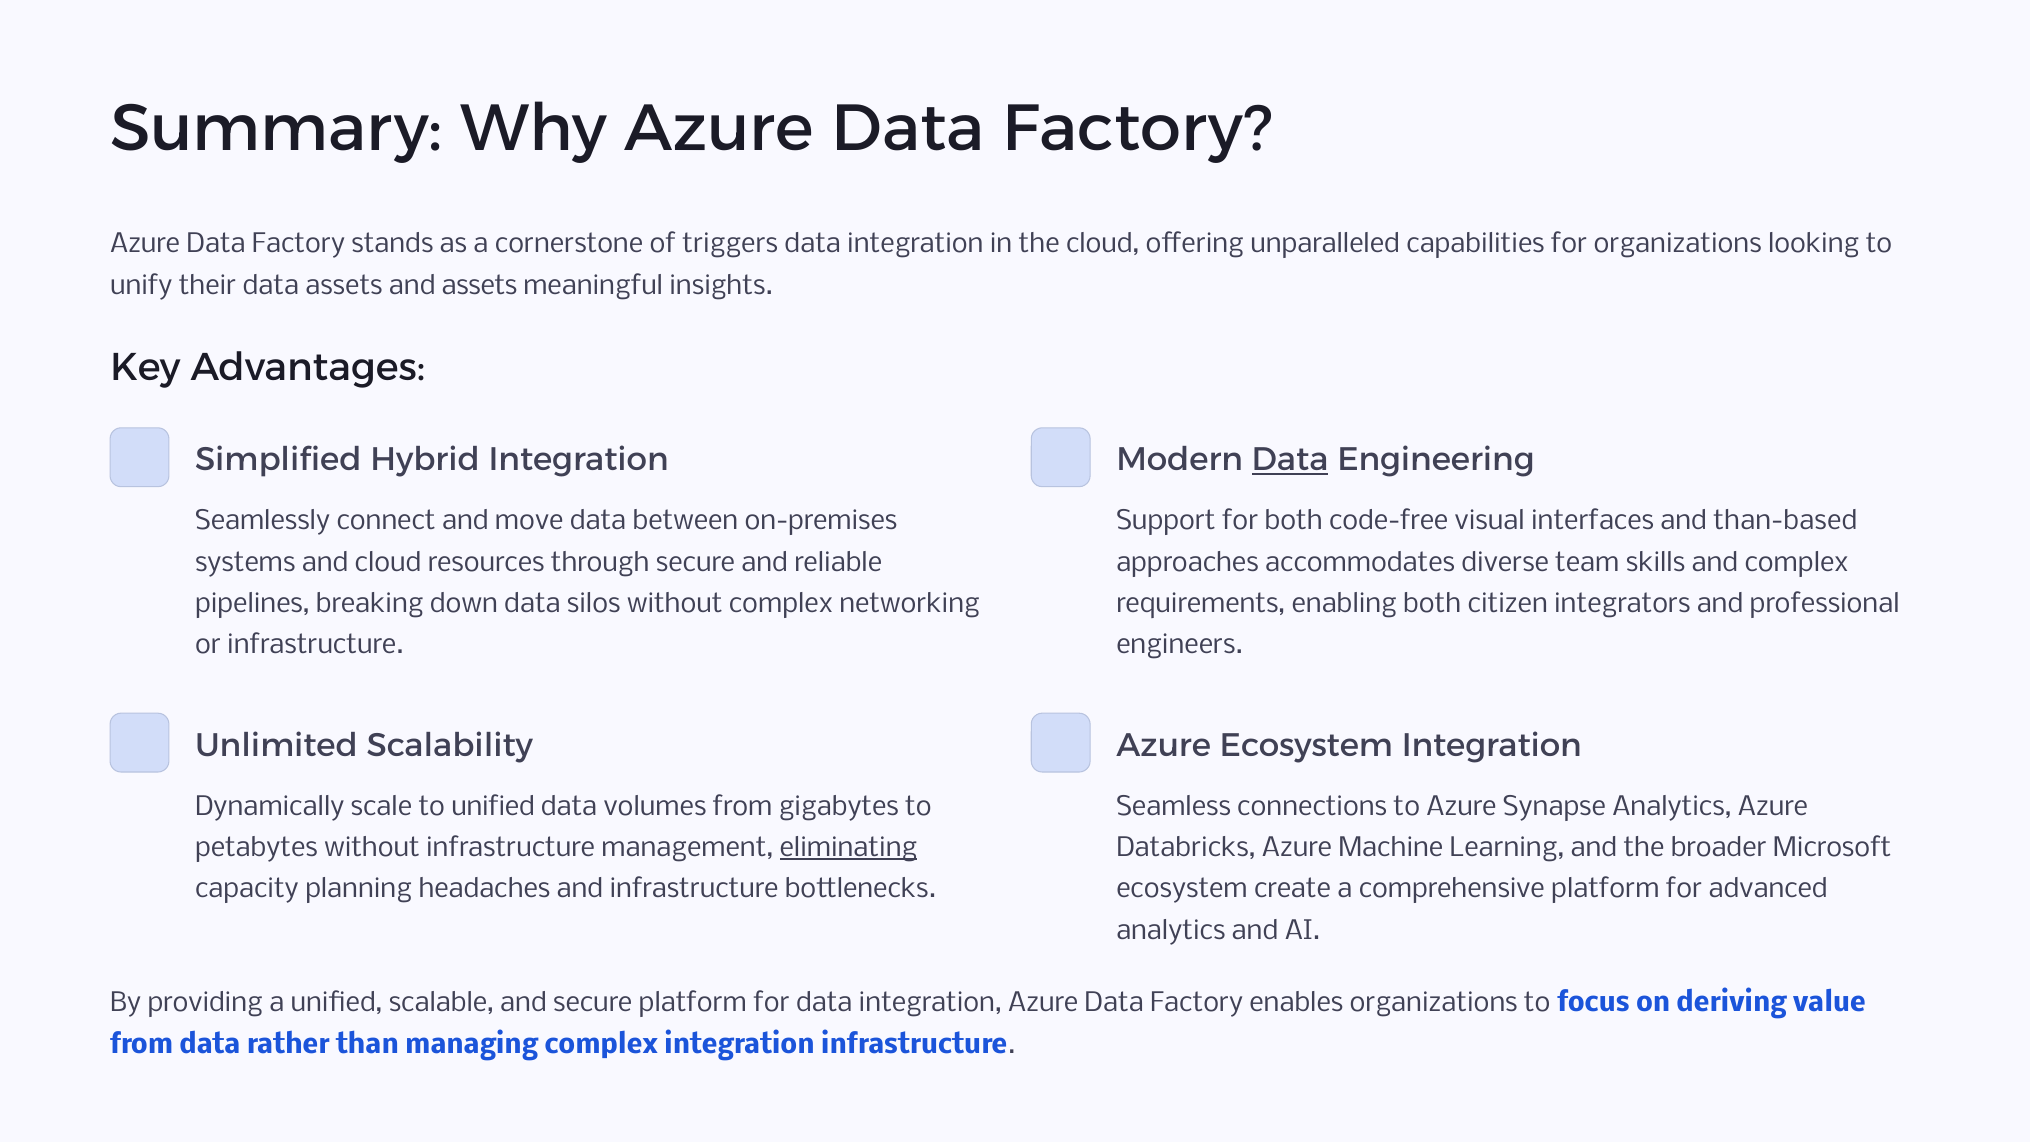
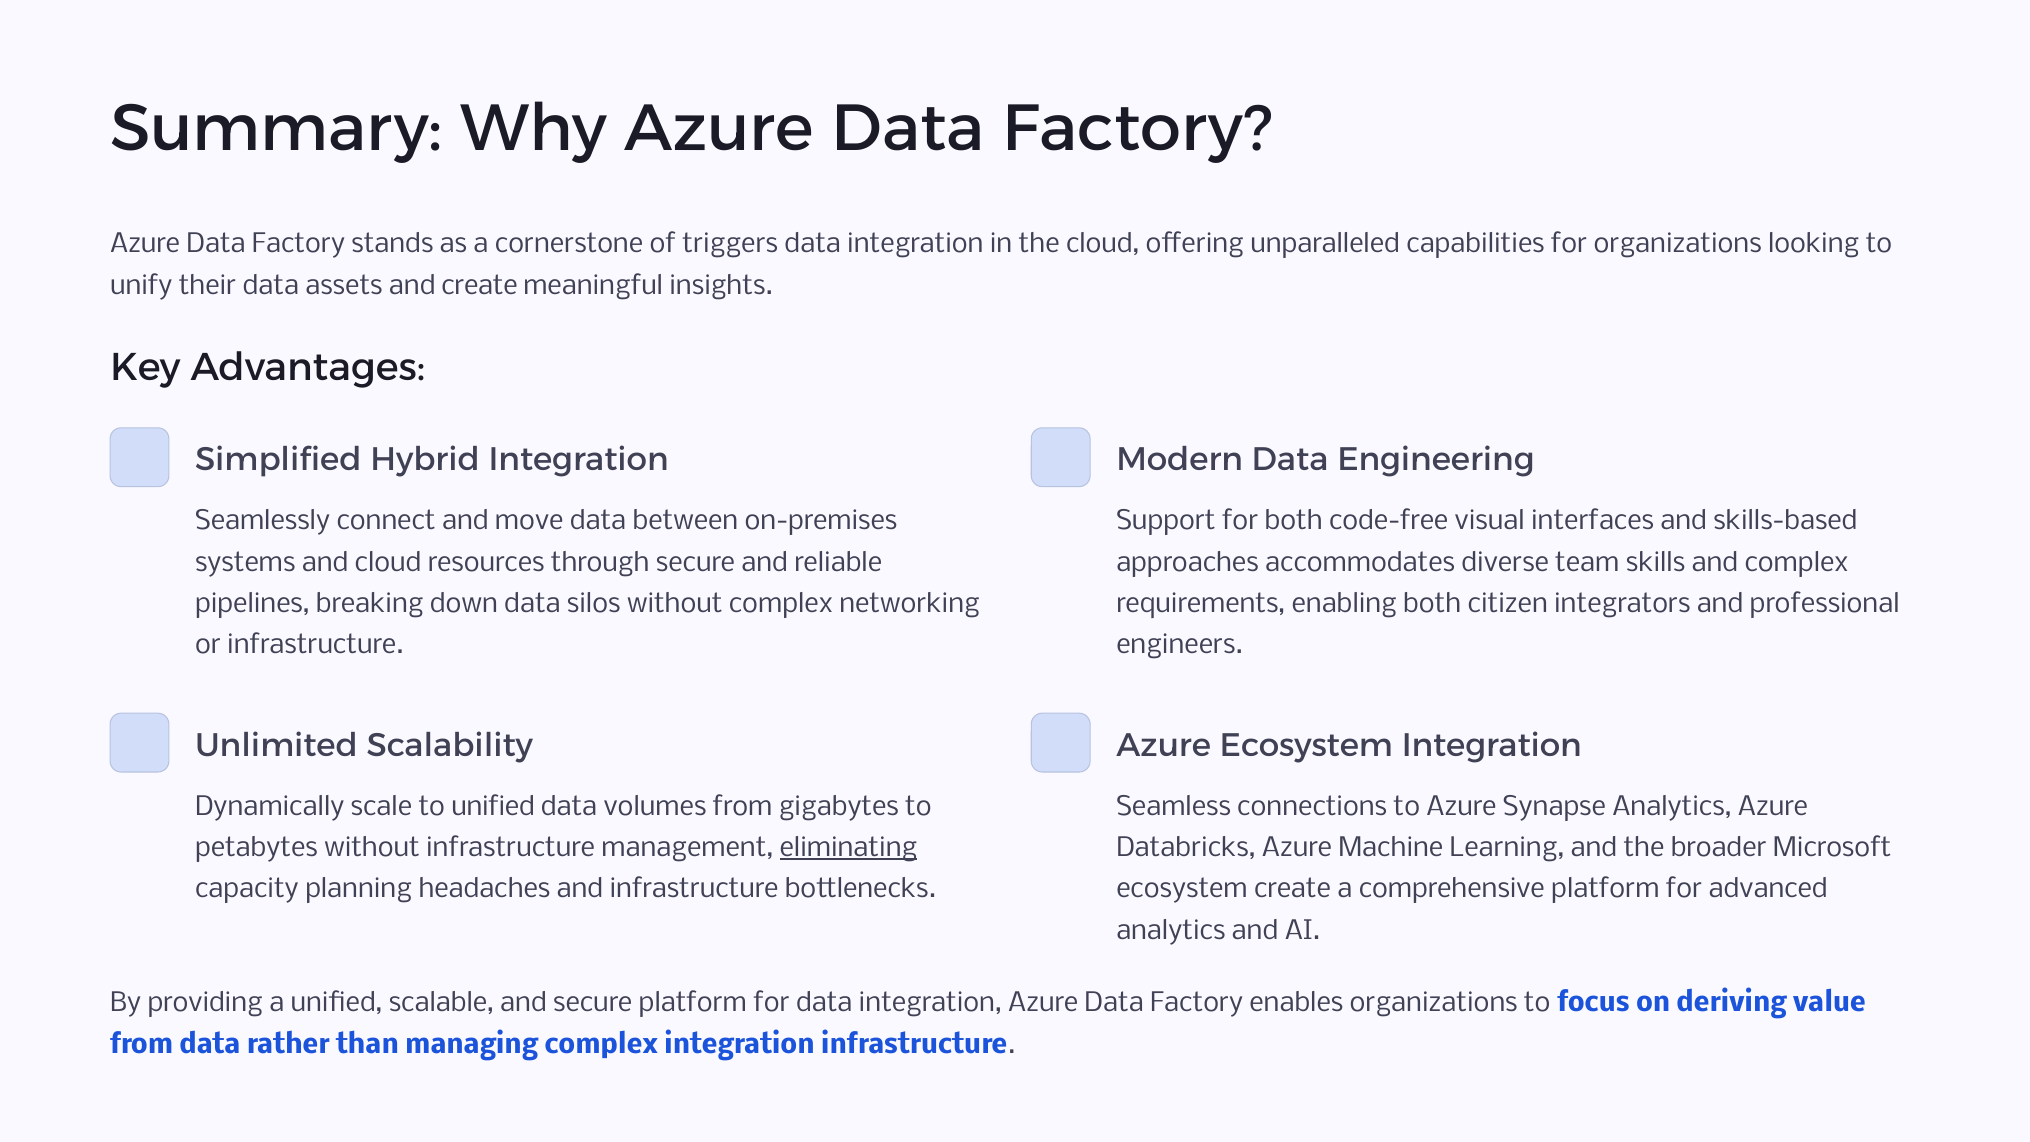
and assets: assets -> create
Data at (1290, 460) underline: present -> none
than-based: than-based -> skills-based
